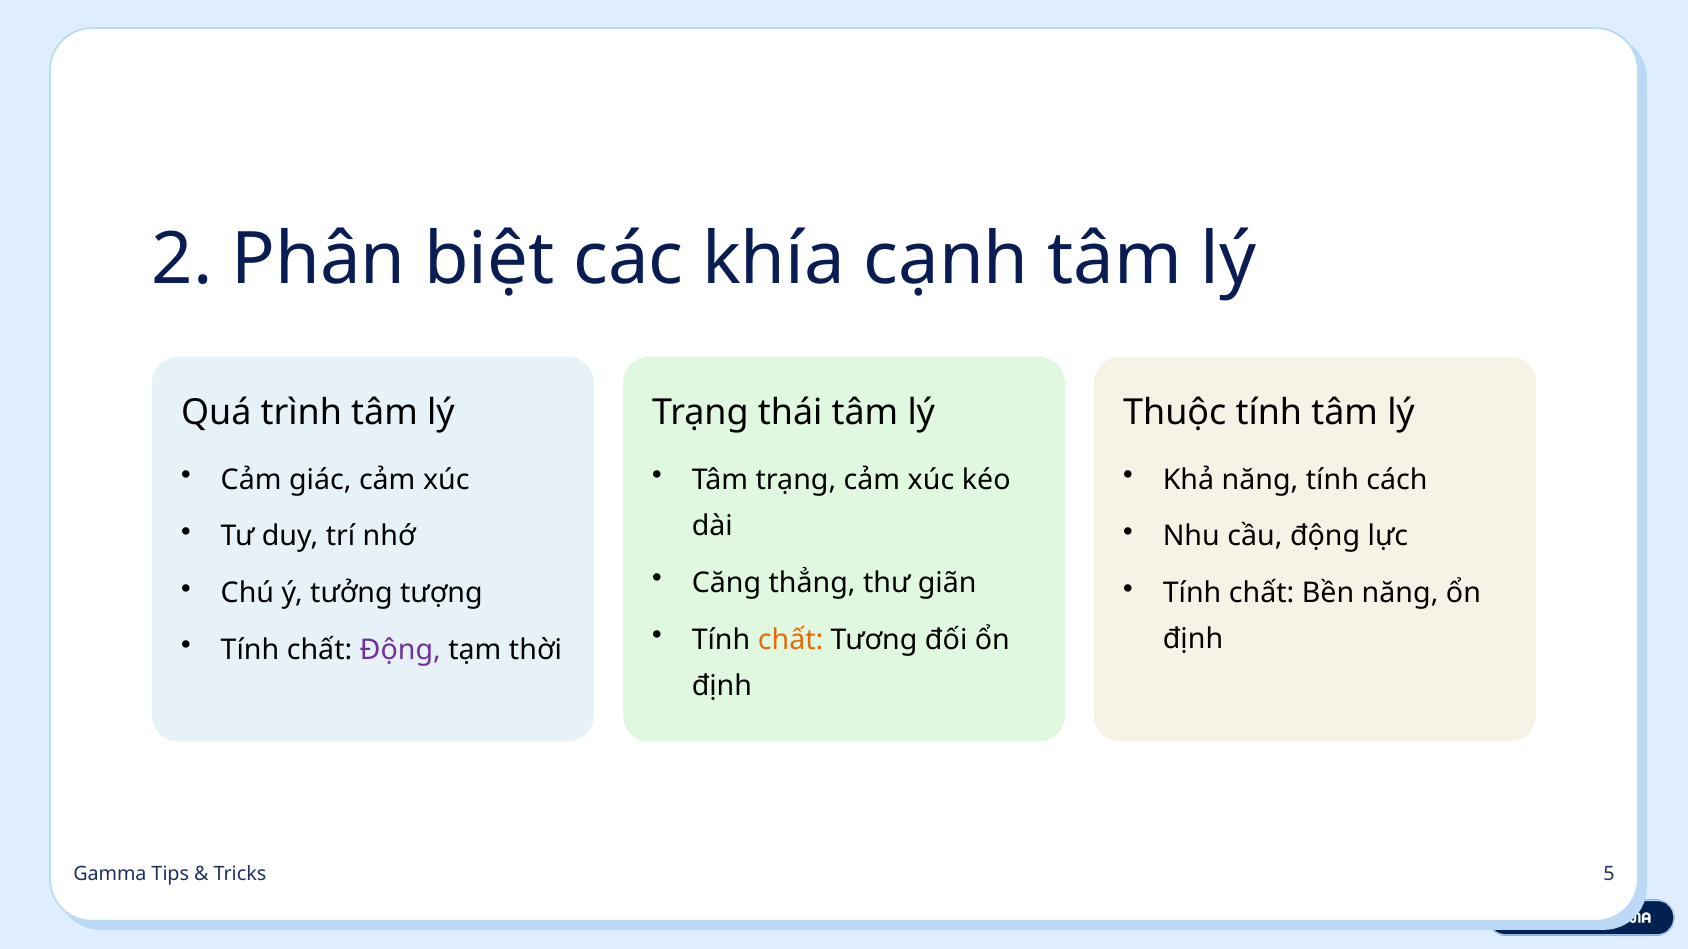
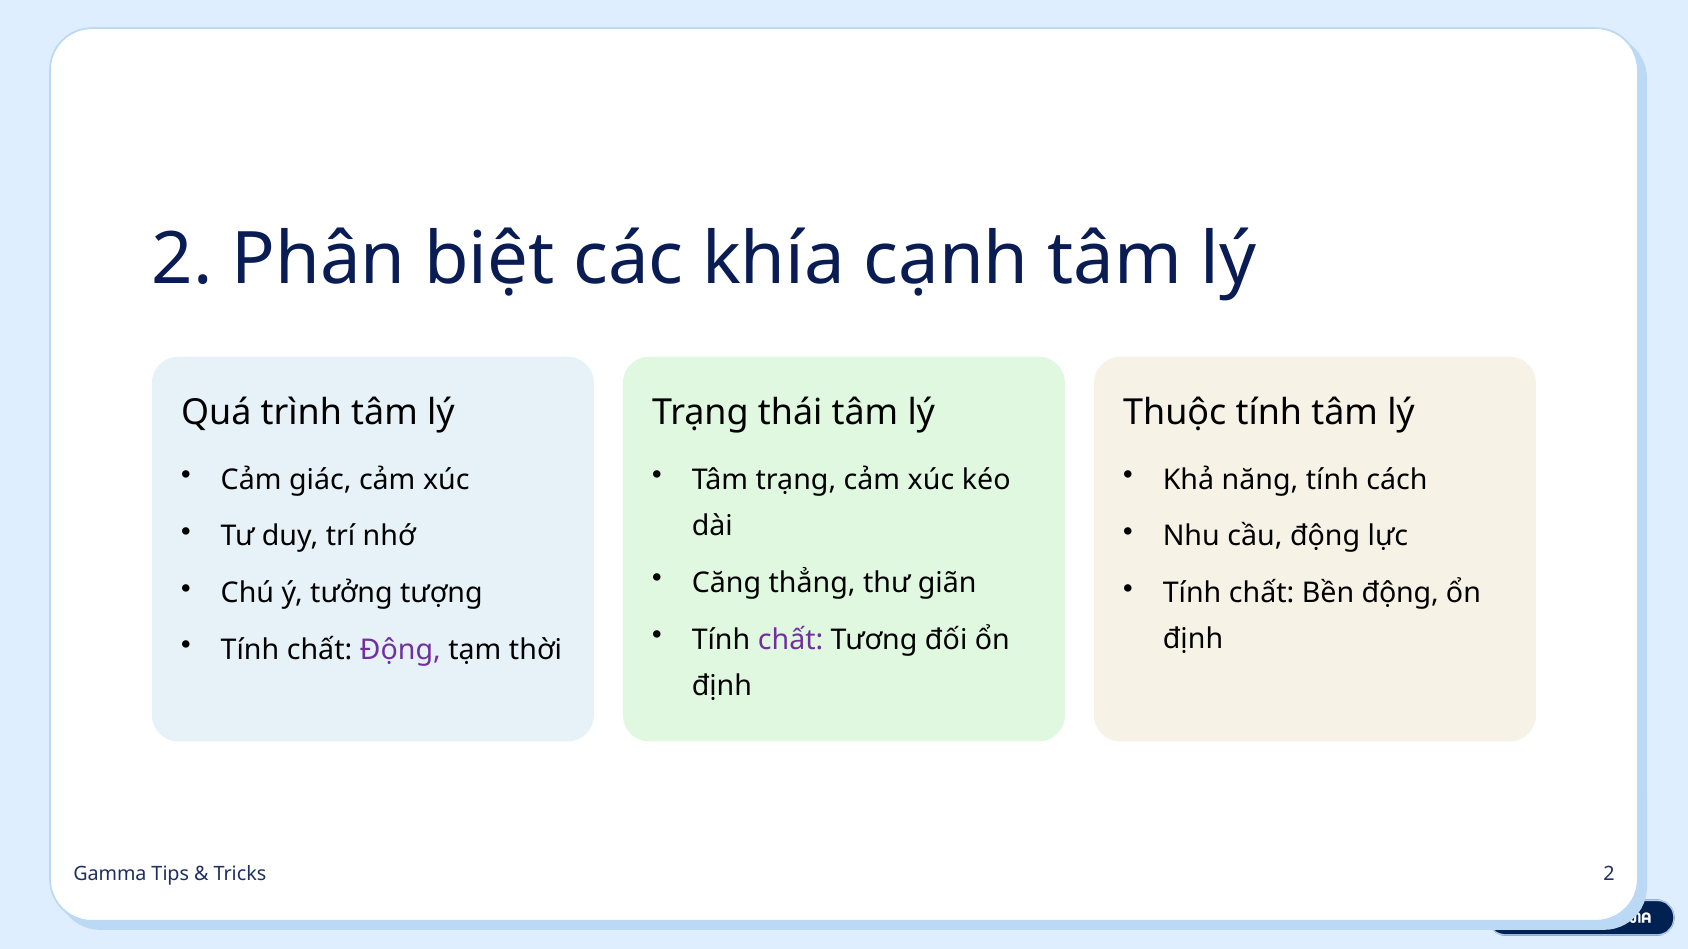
Bền năng: năng -> động
chất at (791, 640) colour: orange -> purple
Tricks 5: 5 -> 2
